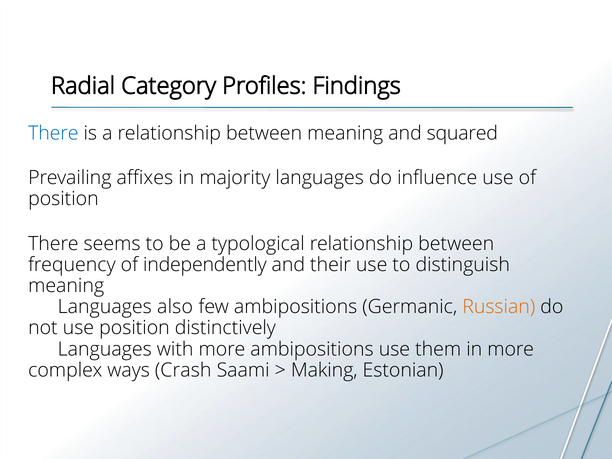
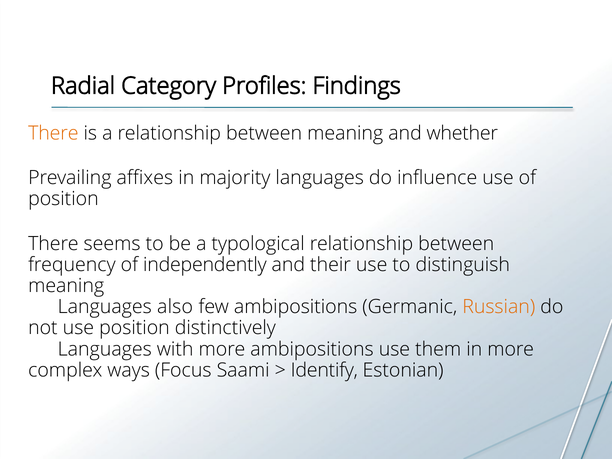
There at (53, 133) colour: blue -> orange
squared: squared -> whether
Crash: Crash -> Focus
Making: Making -> Identify
